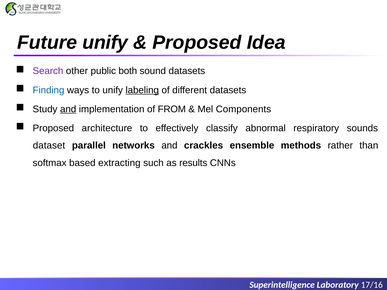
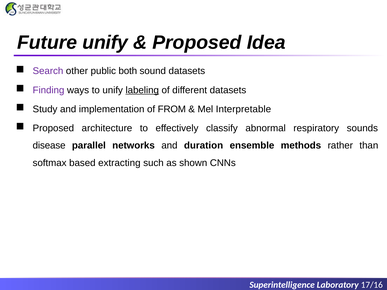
Finding colour: blue -> purple
and at (68, 109) underline: present -> none
Components: Components -> Interpretable
dataset: dataset -> disease
crackles: crackles -> duration
results: results -> shown
